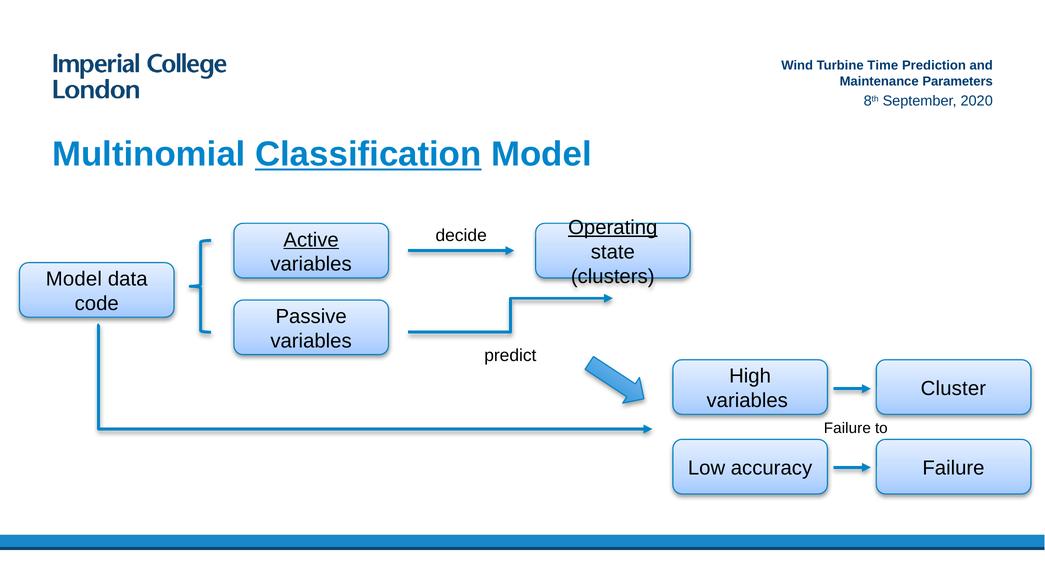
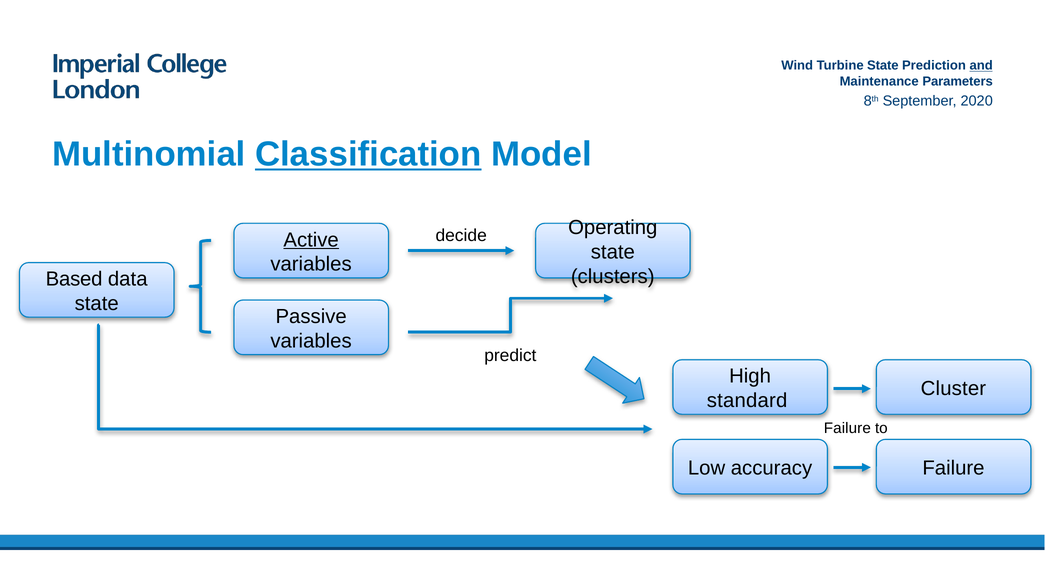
Turbine Time: Time -> State
and underline: none -> present
Operating underline: present -> none
Model at (74, 279): Model -> Based
code at (97, 303): code -> state
variables at (747, 401): variables -> standard
